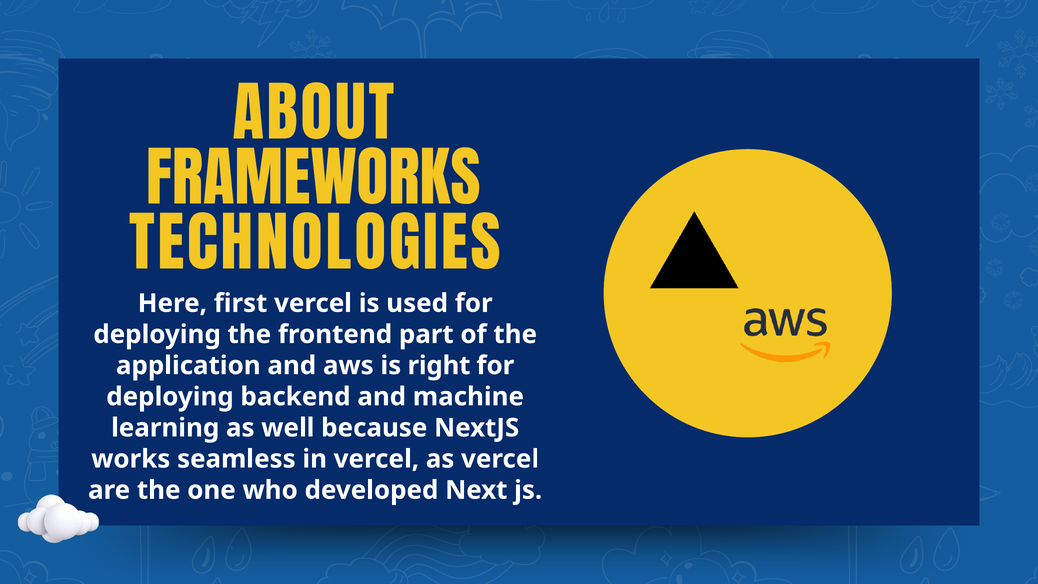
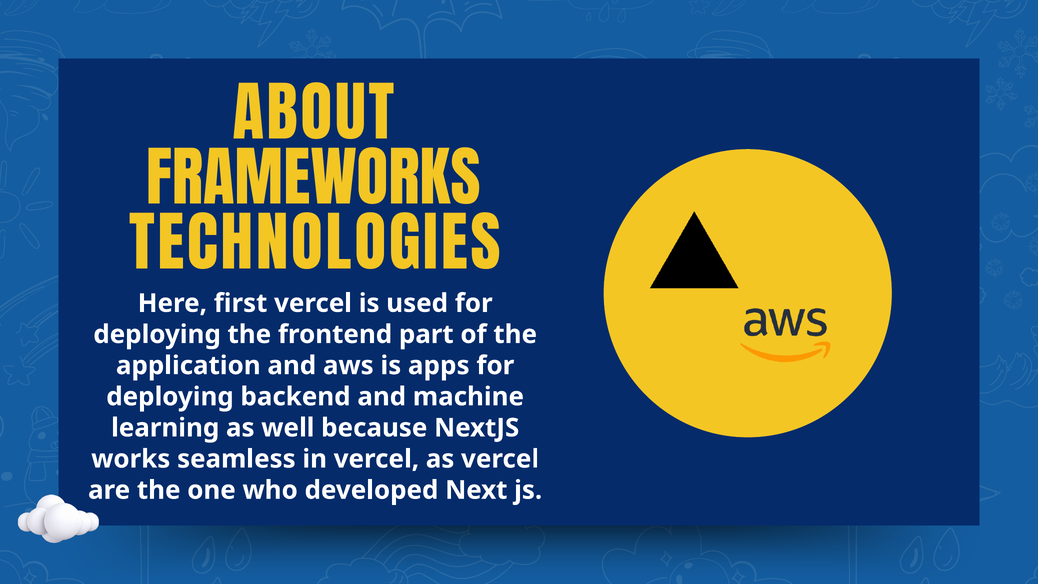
right: right -> apps
